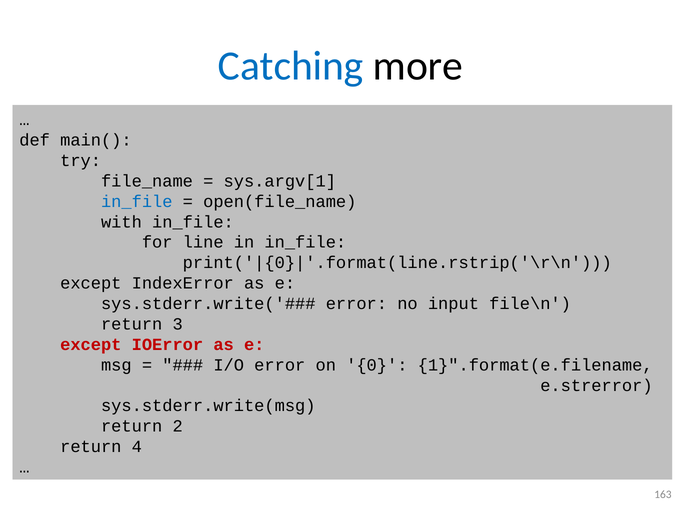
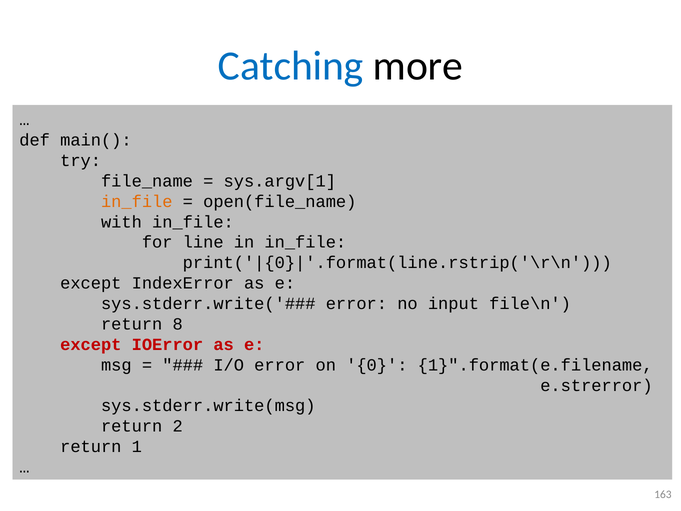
in_file at (137, 201) colour: blue -> orange
3: 3 -> 8
4: 4 -> 1
